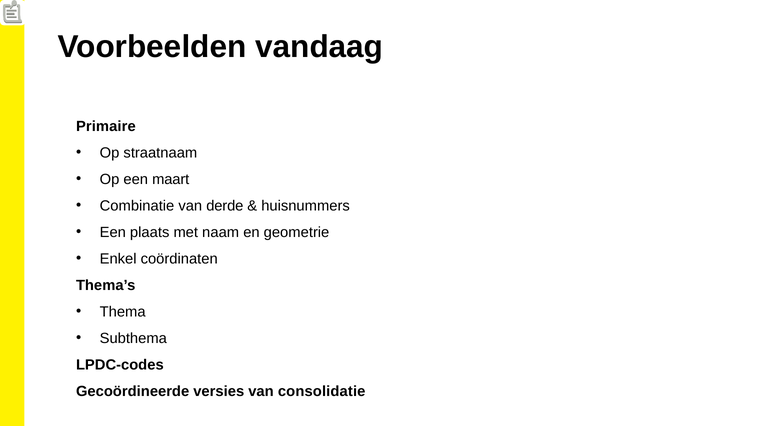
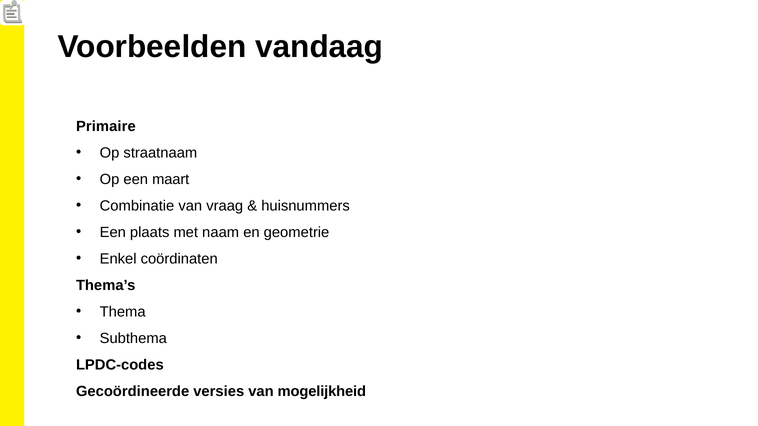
derde: derde -> vraag
consolidatie: consolidatie -> mogelijkheid
